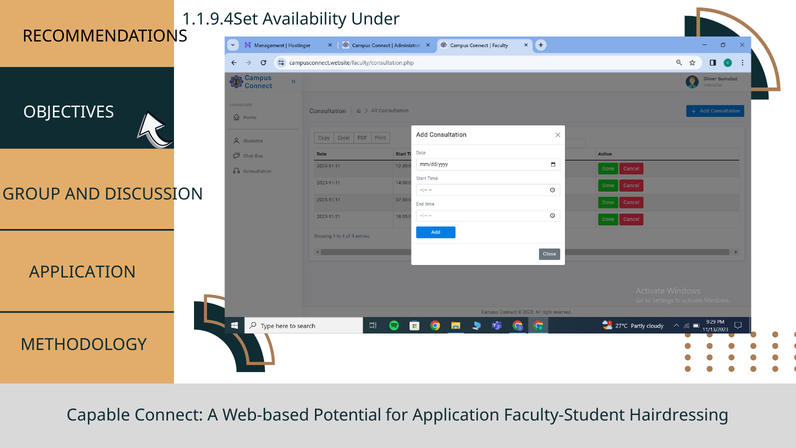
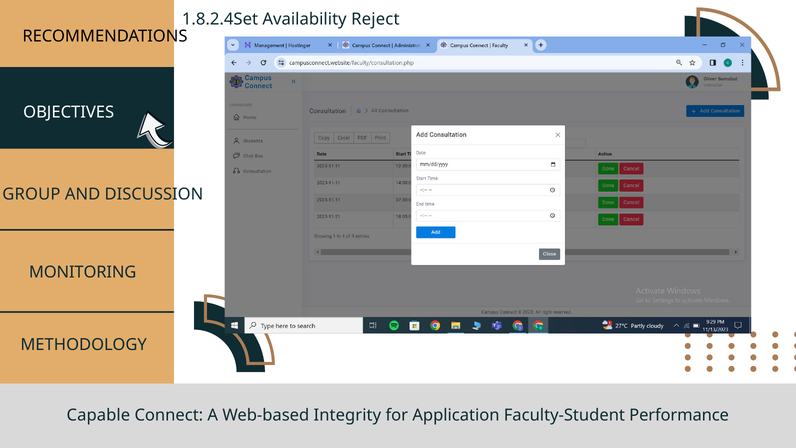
1.1.9.4Set: 1.1.9.4Set -> 1.8.2.4Set
Under: Under -> Reject
APPLICATION at (83, 272): APPLICATION -> MONITORING
Potential: Potential -> Integrity
Hairdressing: Hairdressing -> Performance
